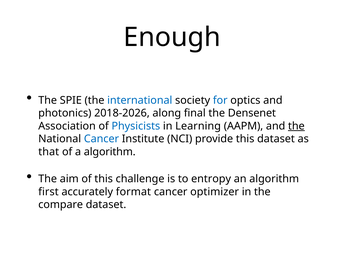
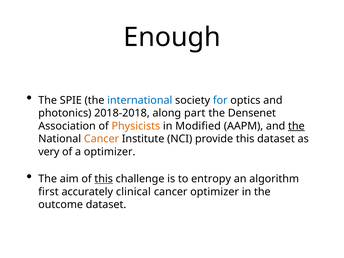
2018-2026: 2018-2026 -> 2018-2018
final: final -> part
Physicists colour: blue -> orange
Learning: Learning -> Modified
Cancer at (101, 139) colour: blue -> orange
that: that -> very
a algorithm: algorithm -> optimizer
this at (104, 179) underline: none -> present
format: format -> clinical
compare: compare -> outcome
